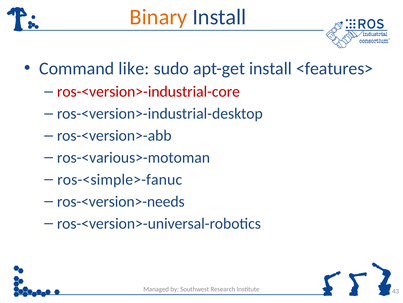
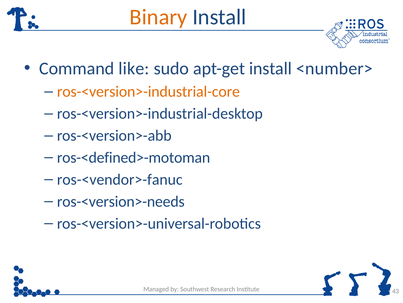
<features>: <features> -> <number>
ros-<version>-industrial-core colour: red -> orange
ros-<various>-motoman: ros-<various>-motoman -> ros-<defined>-motoman
ros-<simple>-fanuc: ros-<simple>-fanuc -> ros-<vendor>-fanuc
